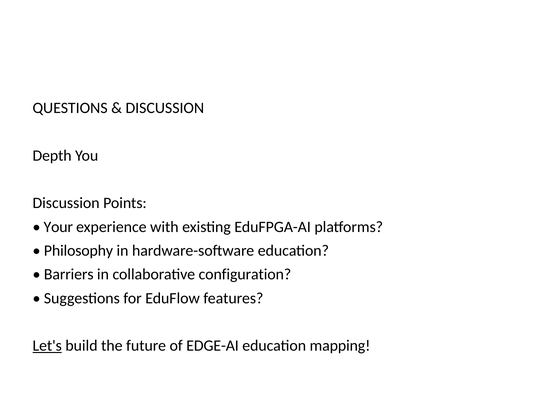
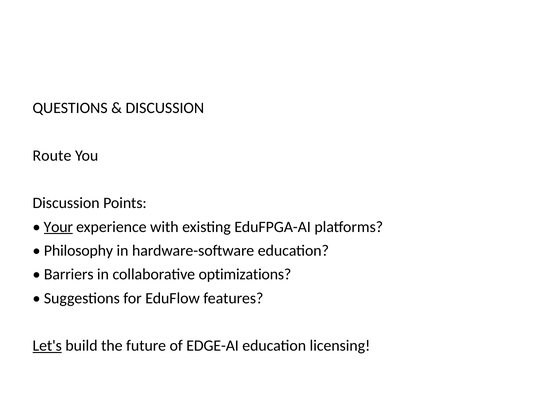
Depth: Depth -> Route
Your underline: none -> present
configuration: configuration -> optimizations
mapping: mapping -> licensing
